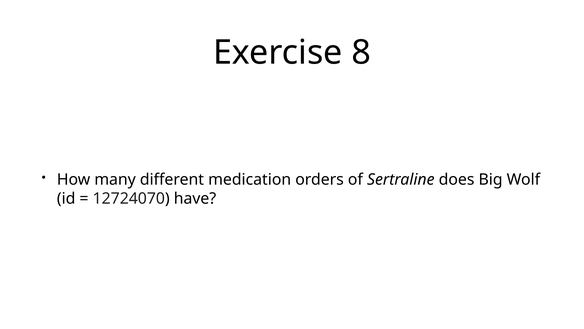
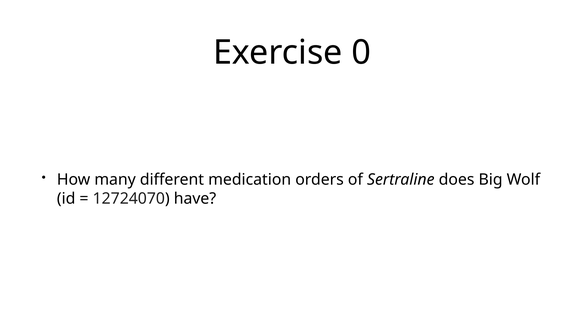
8: 8 -> 0
